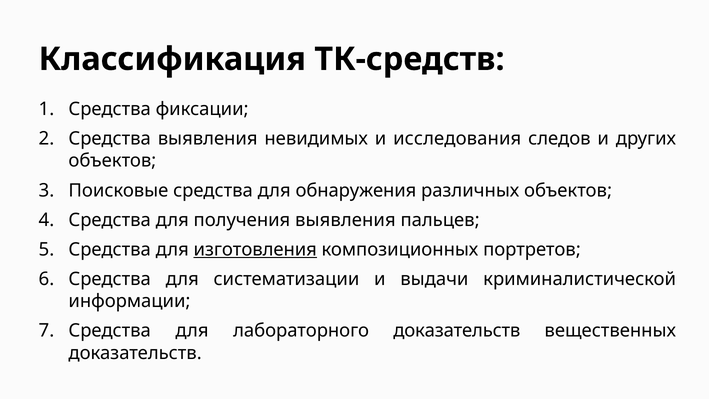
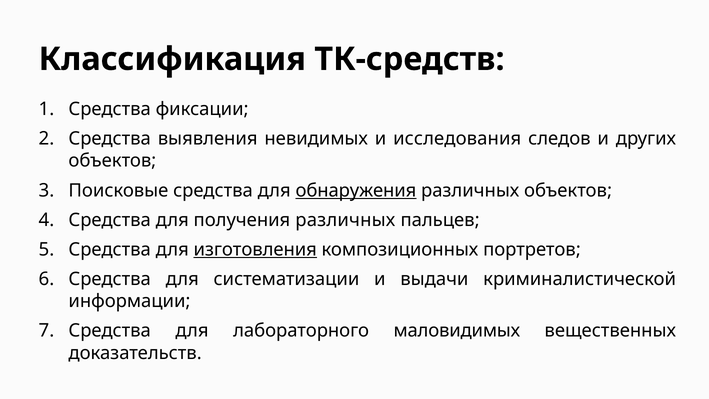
обнаружения underline: none -> present
получения выявления: выявления -> различных
лабораторного доказательств: доказательств -> маловидимых
